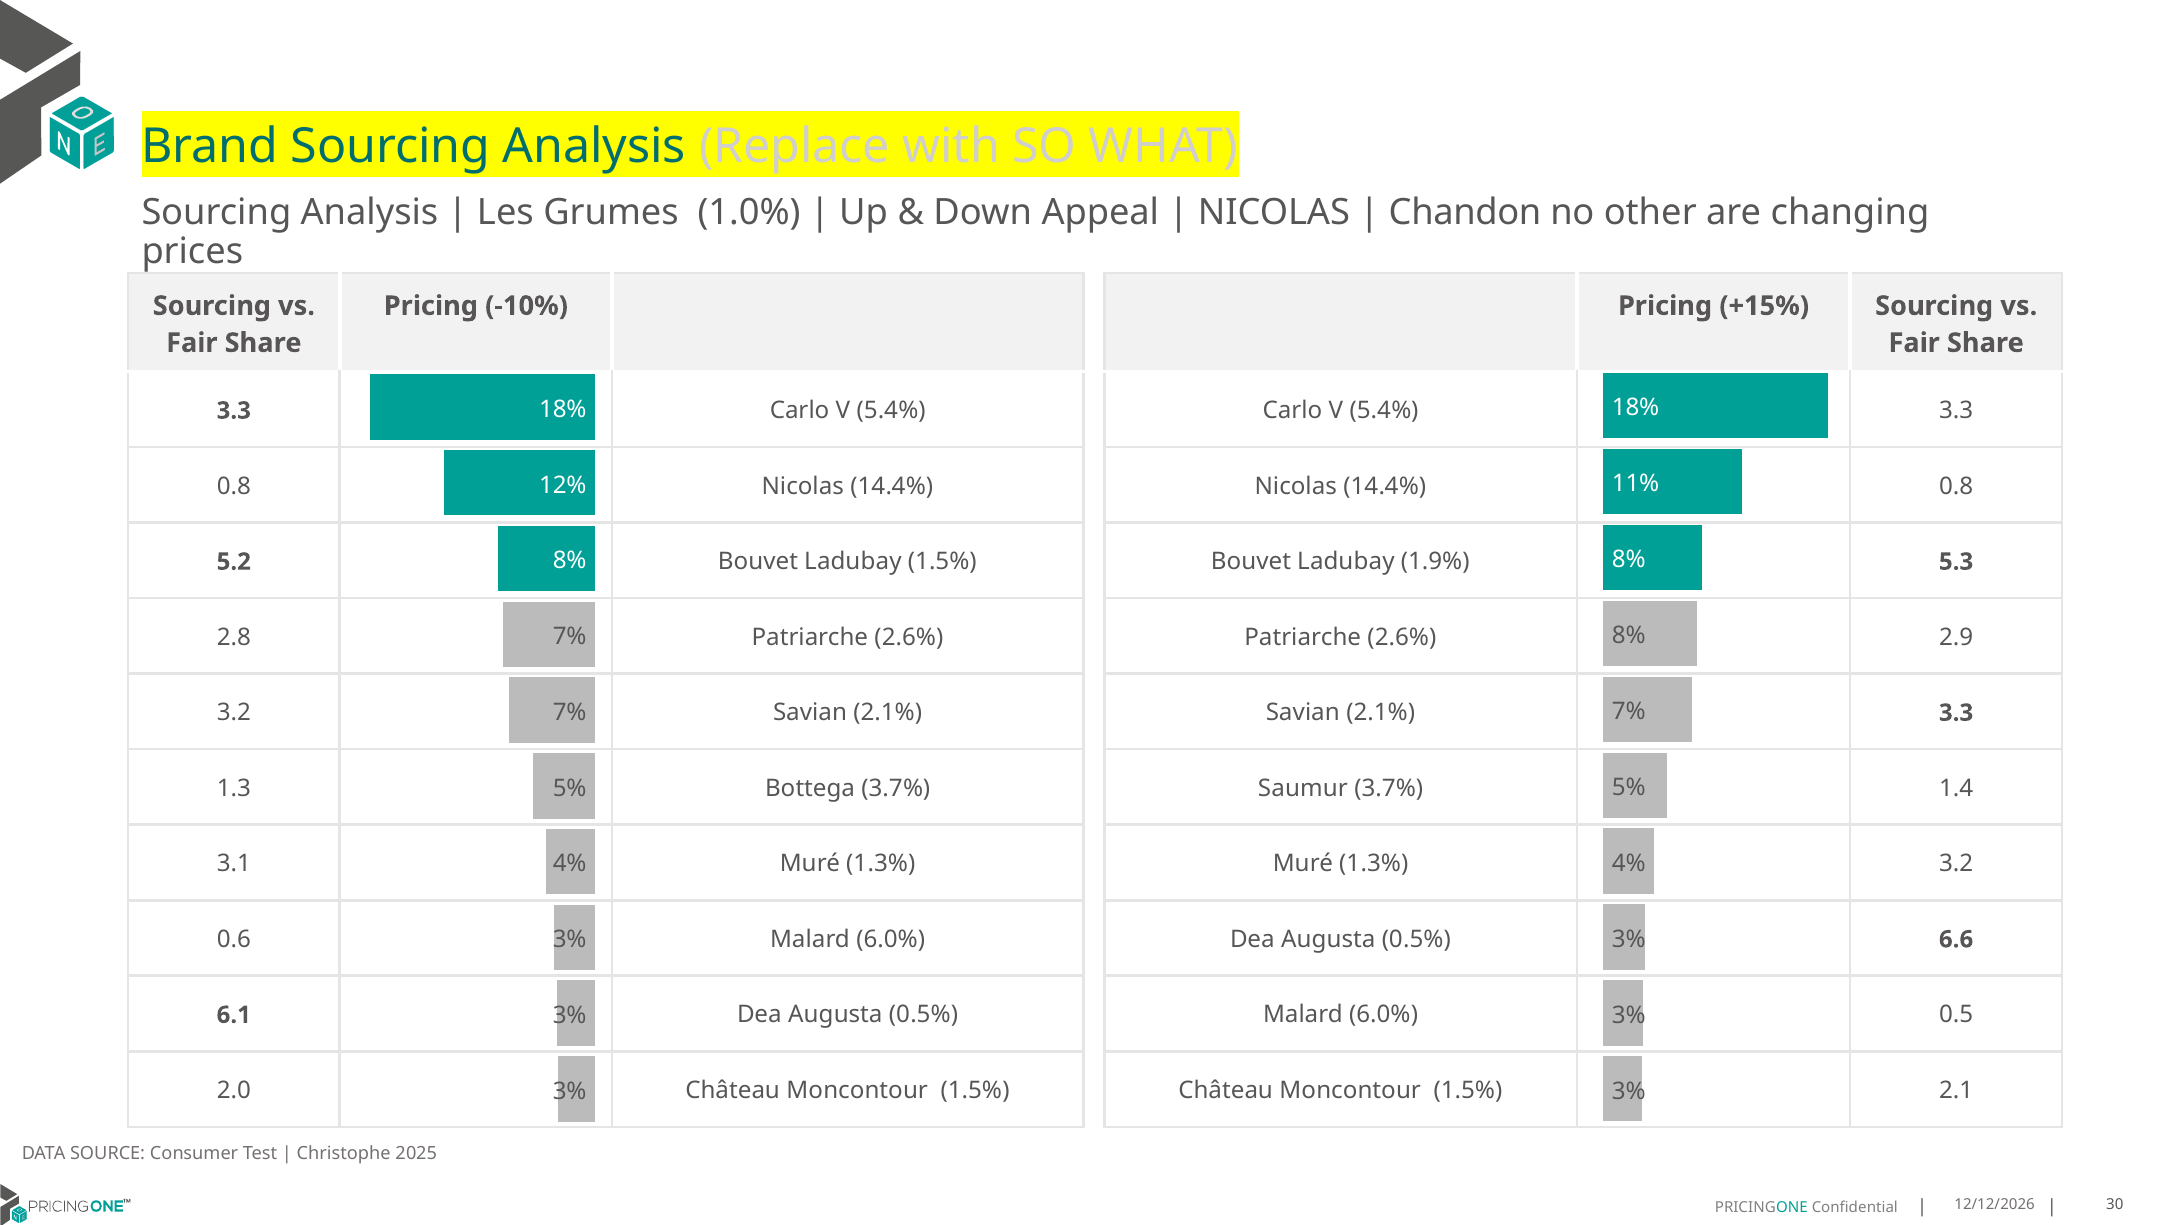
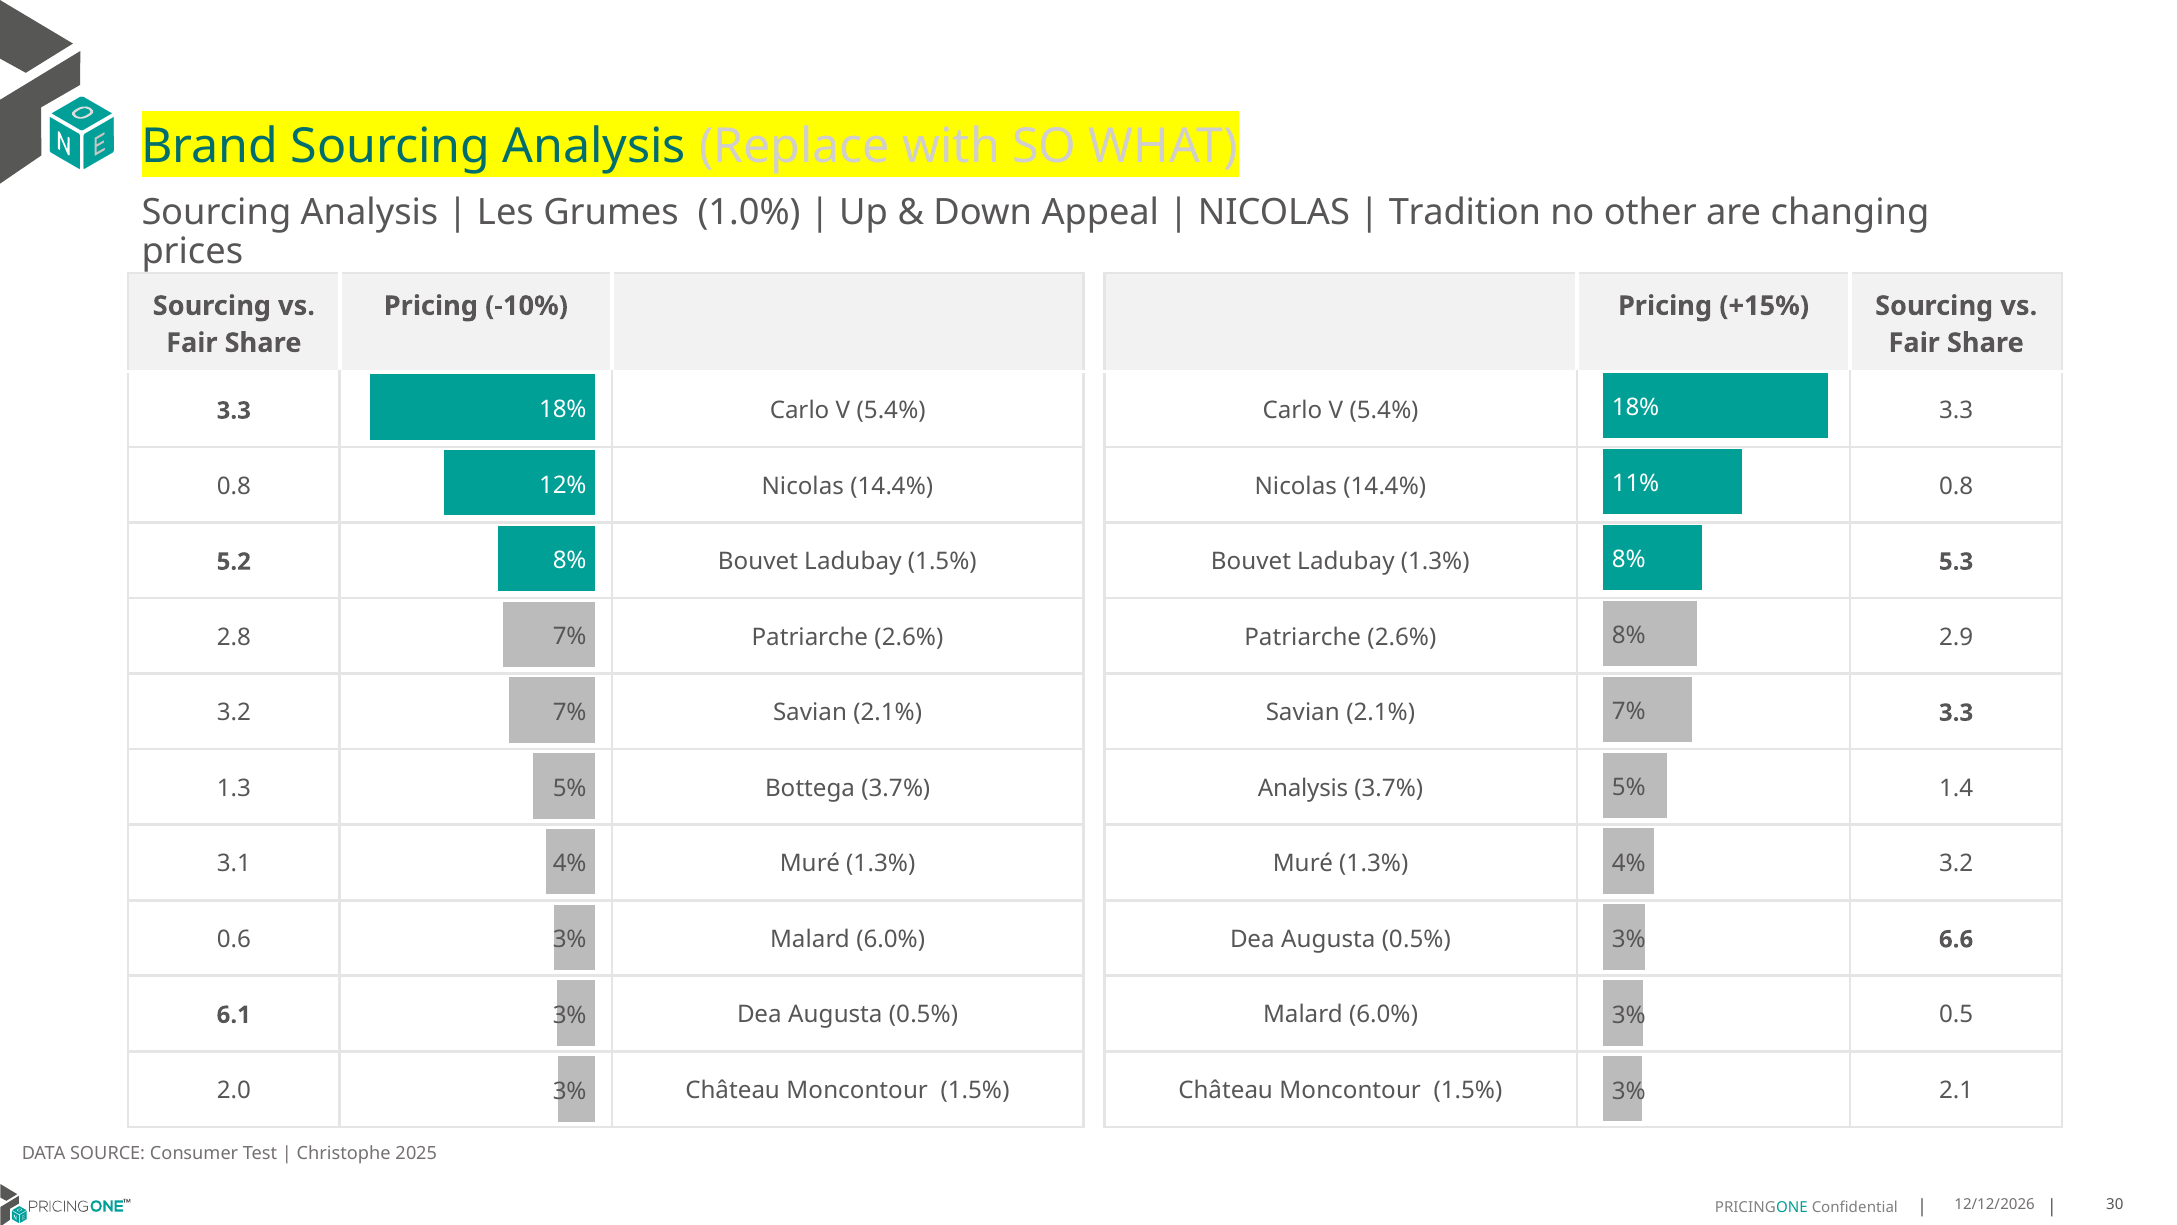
Chandon: Chandon -> Tradition
Ladubay 1.9%: 1.9% -> 1.3%
Saumur at (1303, 788): Saumur -> Analysis
